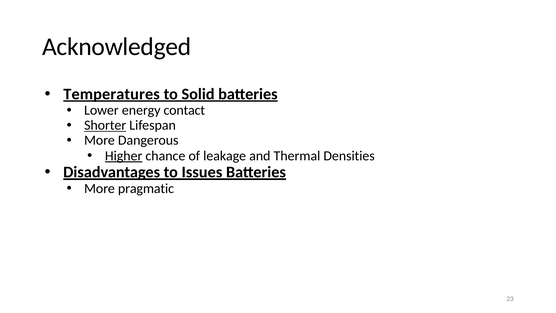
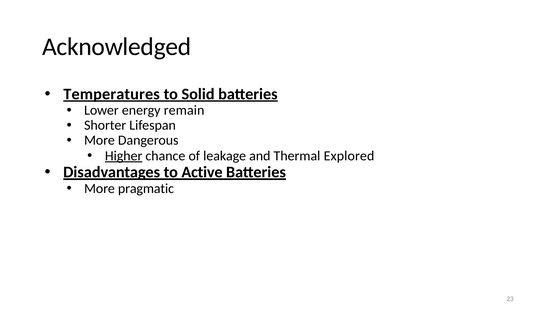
contact: contact -> remain
Shorter underline: present -> none
Densities: Densities -> Explored
Issues: Issues -> Active
